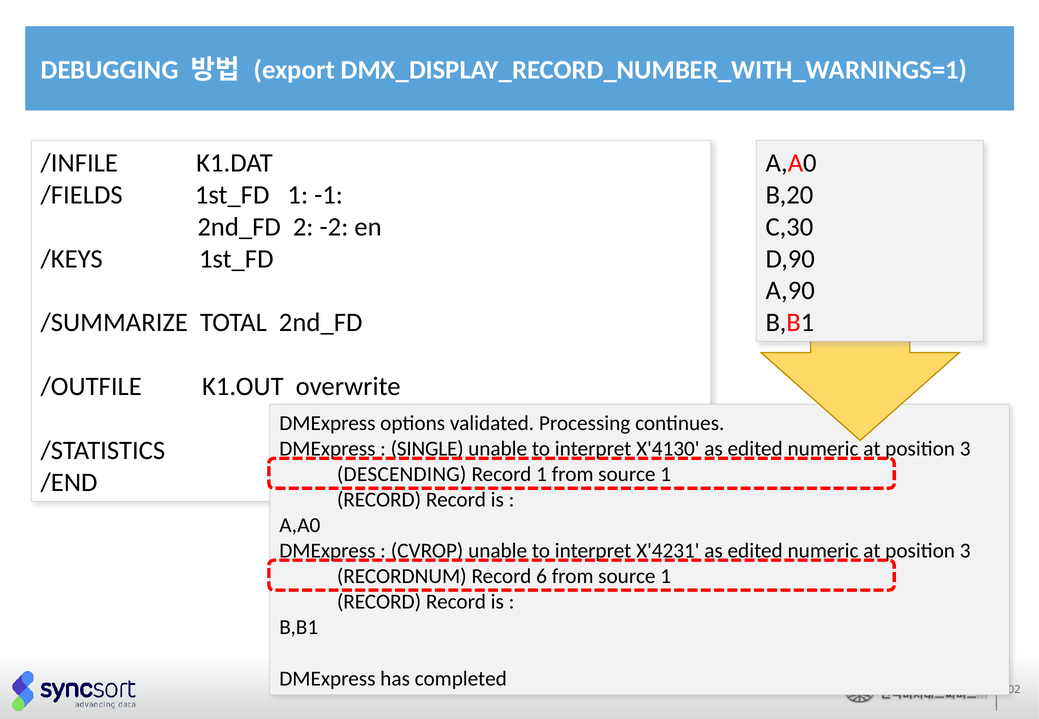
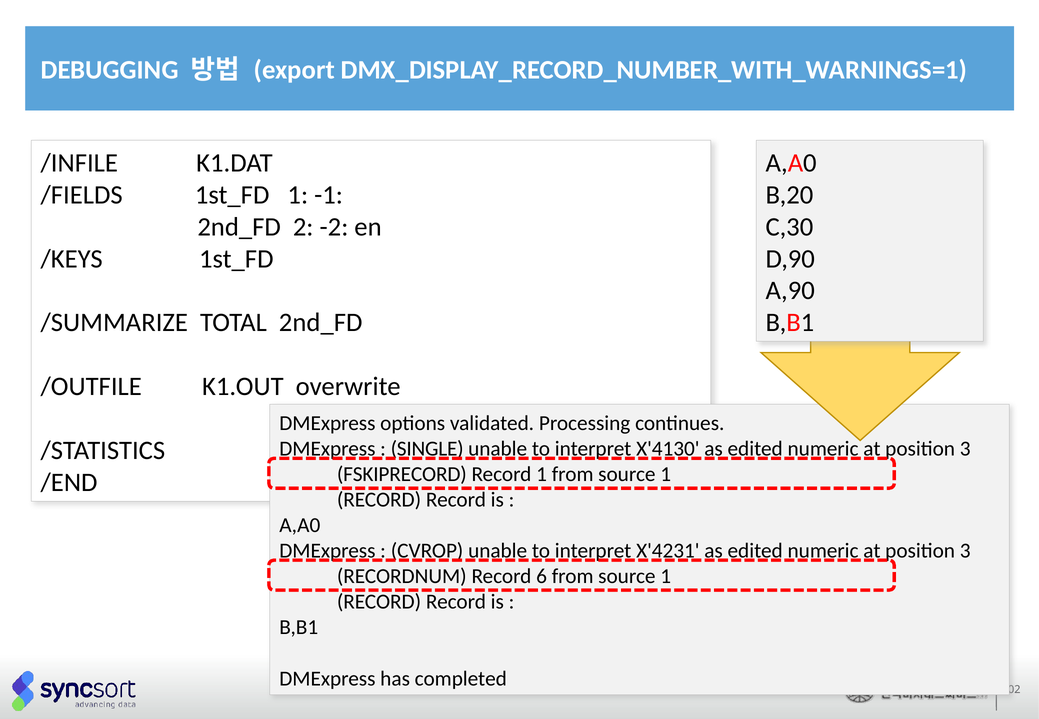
DESCENDING: DESCENDING -> FSKIPRECORD
